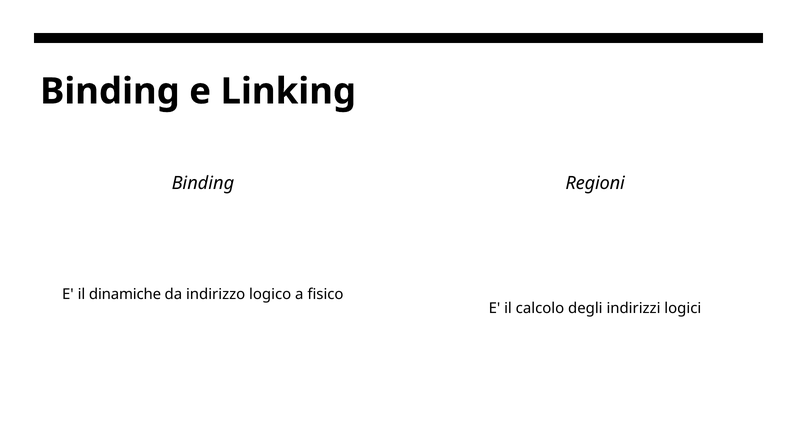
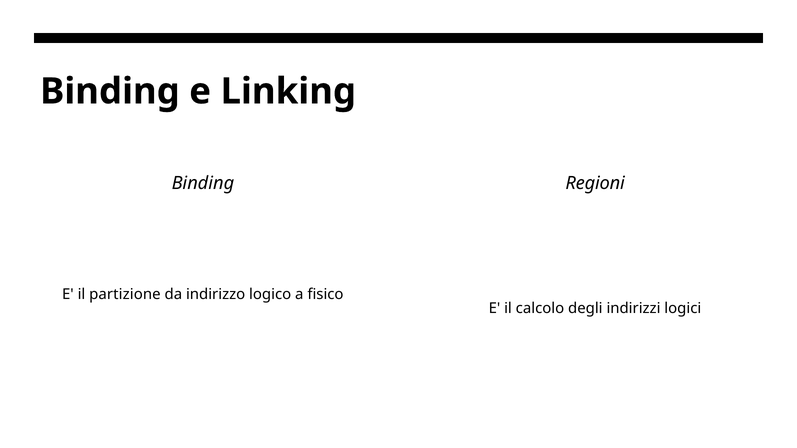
dinamiche: dinamiche -> partizione
